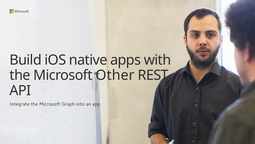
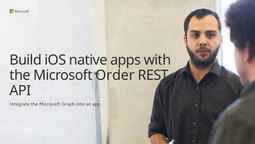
Other: Other -> Order
